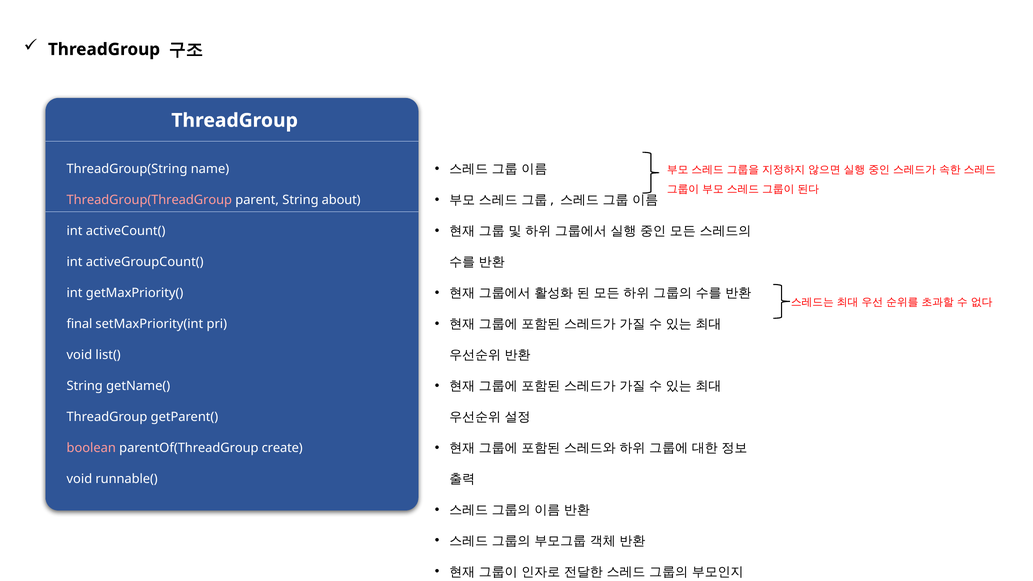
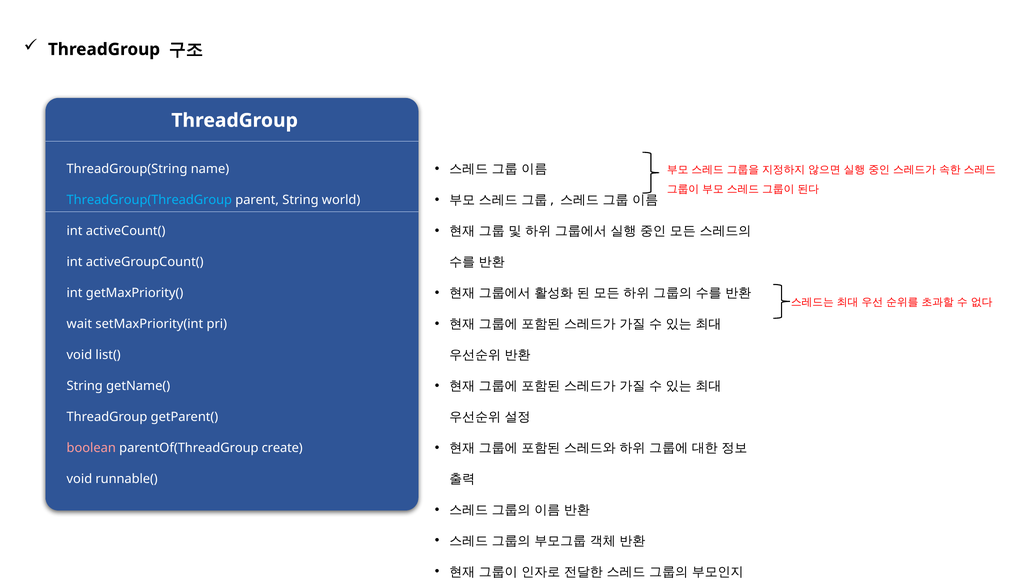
ThreadGroup(ThreadGroup colour: pink -> light blue
about: about -> world
final: final -> wait
